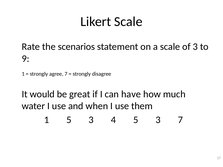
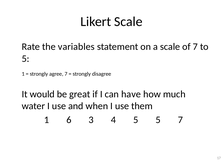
scenarios: scenarios -> variables
of 3: 3 -> 7
9 at (26, 59): 9 -> 5
1 5: 5 -> 6
4 5 3: 3 -> 5
